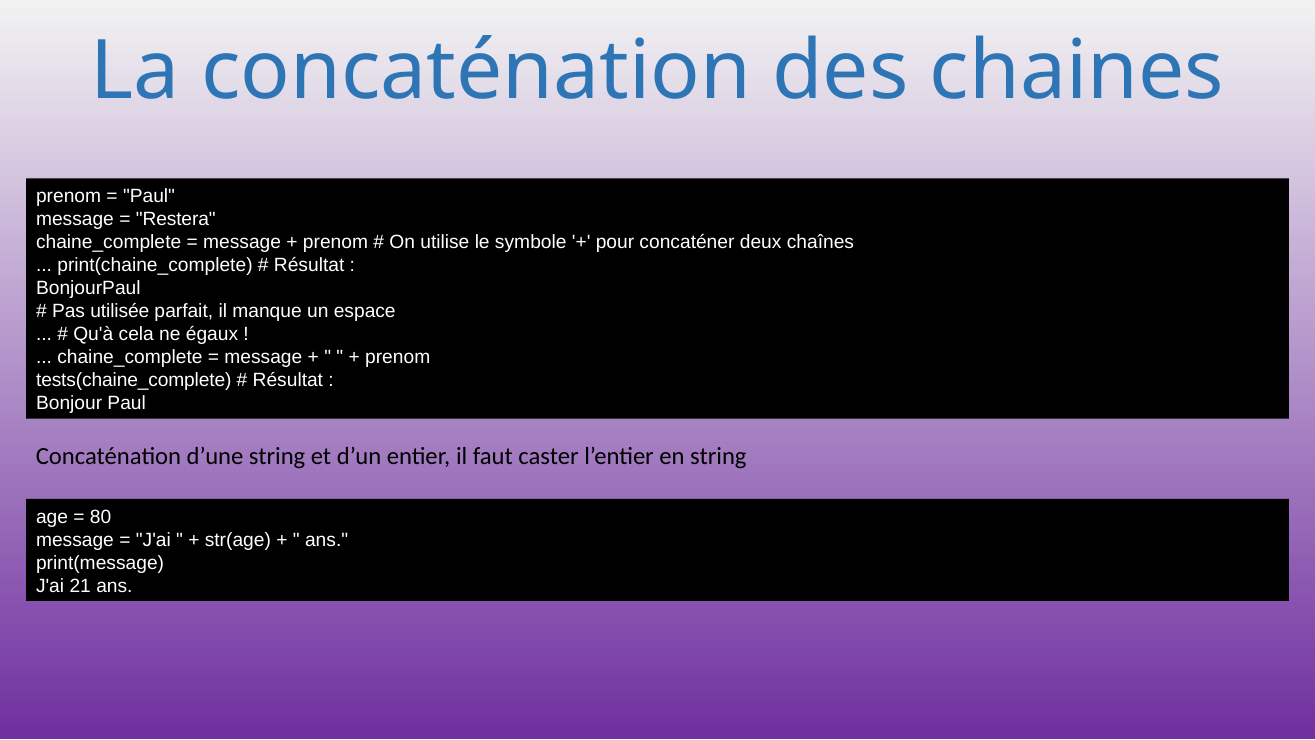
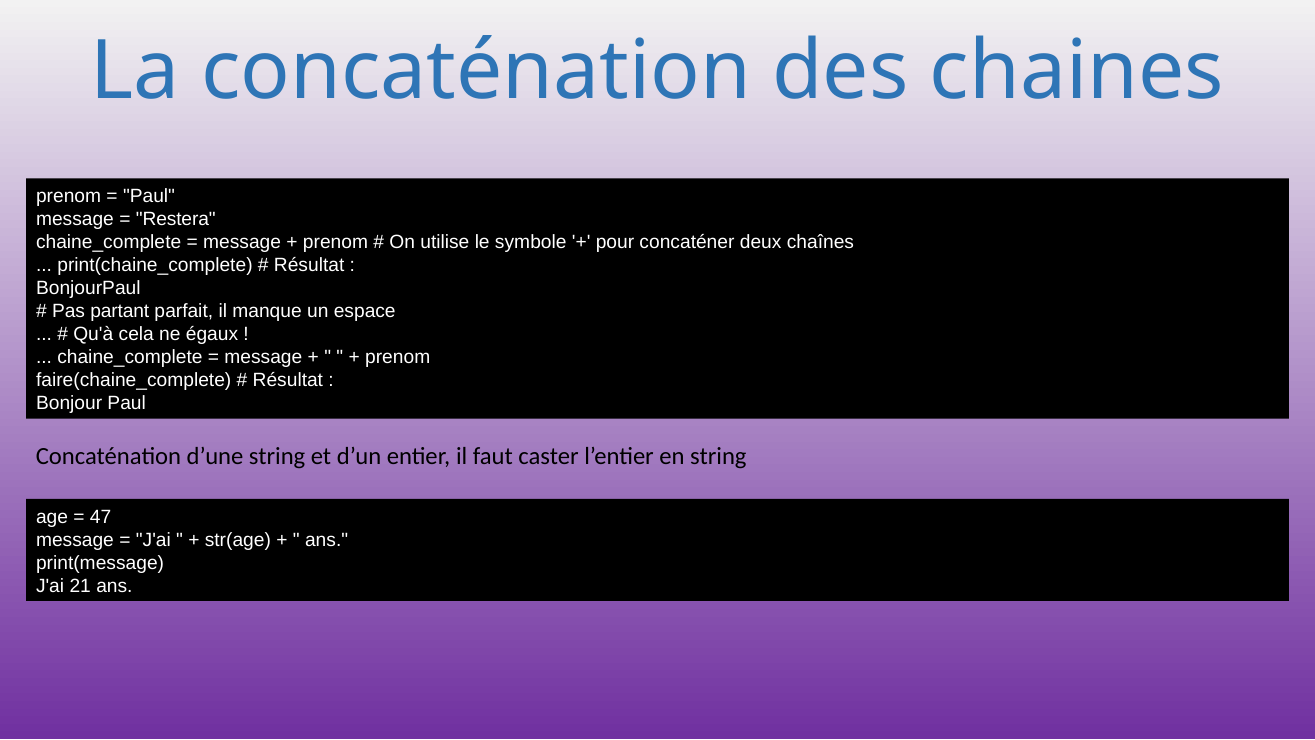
utilisée: utilisée -> partant
tests(chaine_complete: tests(chaine_complete -> faire(chaine_complete
80: 80 -> 47
